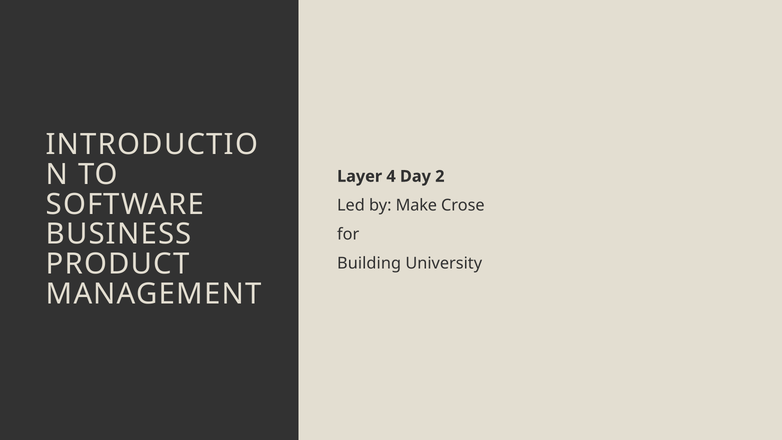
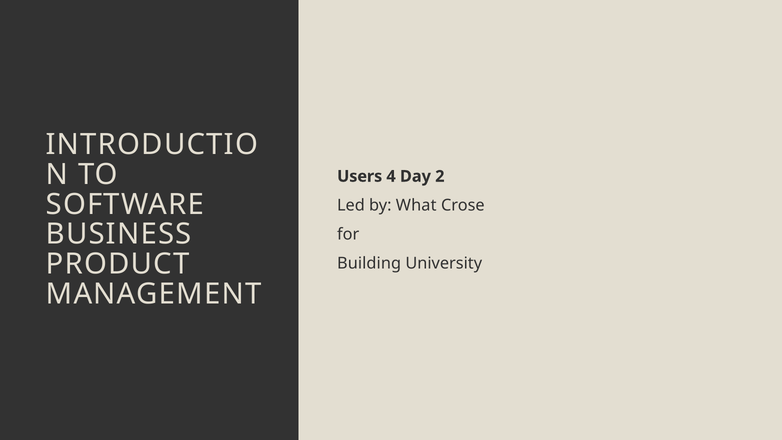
Layer: Layer -> Users
Make: Make -> What
